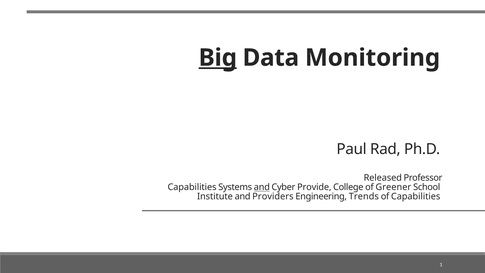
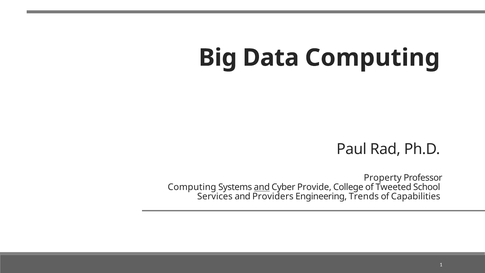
Big underline: present -> none
Data Monitoring: Monitoring -> Computing
Released: Released -> Property
Capabilities at (192, 187): Capabilities -> Computing
Greener: Greener -> Tweeted
Institute: Institute -> Services
